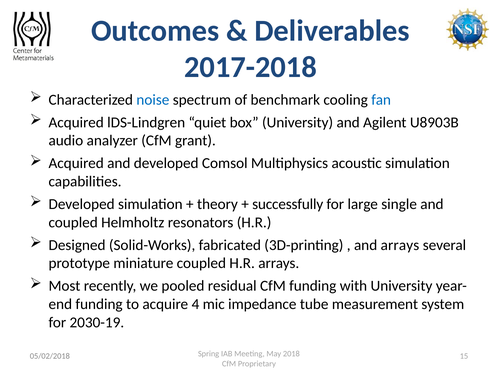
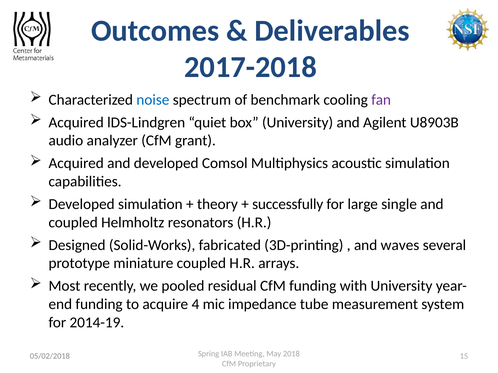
fan colour: blue -> purple
and arrays: arrays -> waves
2030-19: 2030-19 -> 2014-19
